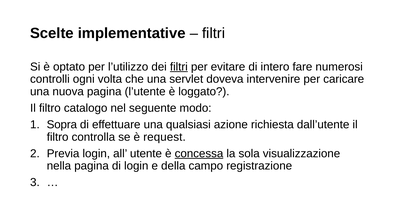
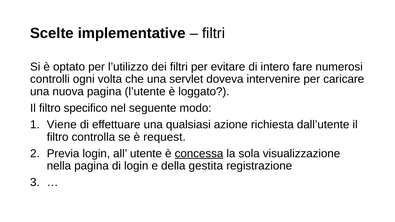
filtri at (179, 67) underline: present -> none
catalogo: catalogo -> specifico
Sopra: Sopra -> Viene
campo: campo -> gestita
